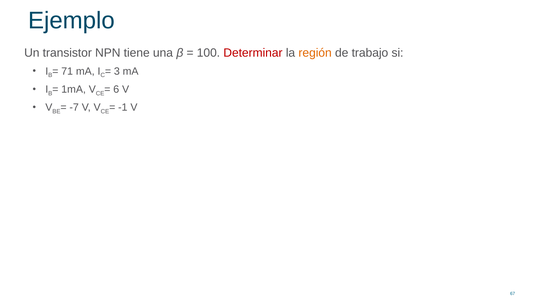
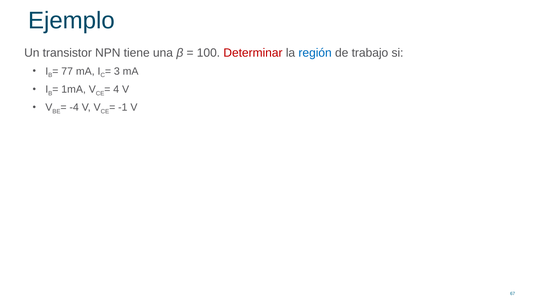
región colour: orange -> blue
71: 71 -> 77
6: 6 -> 4
-7: -7 -> -4
